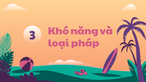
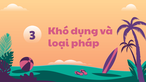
năng: năng -> dụng
